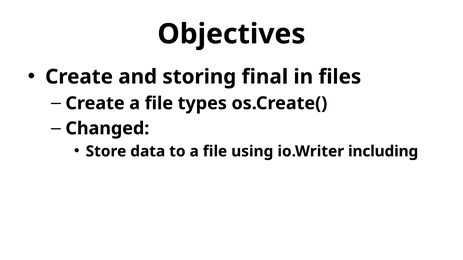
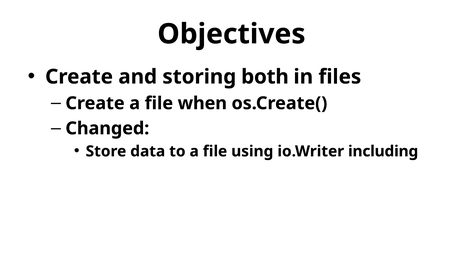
final: final -> both
types: types -> when
